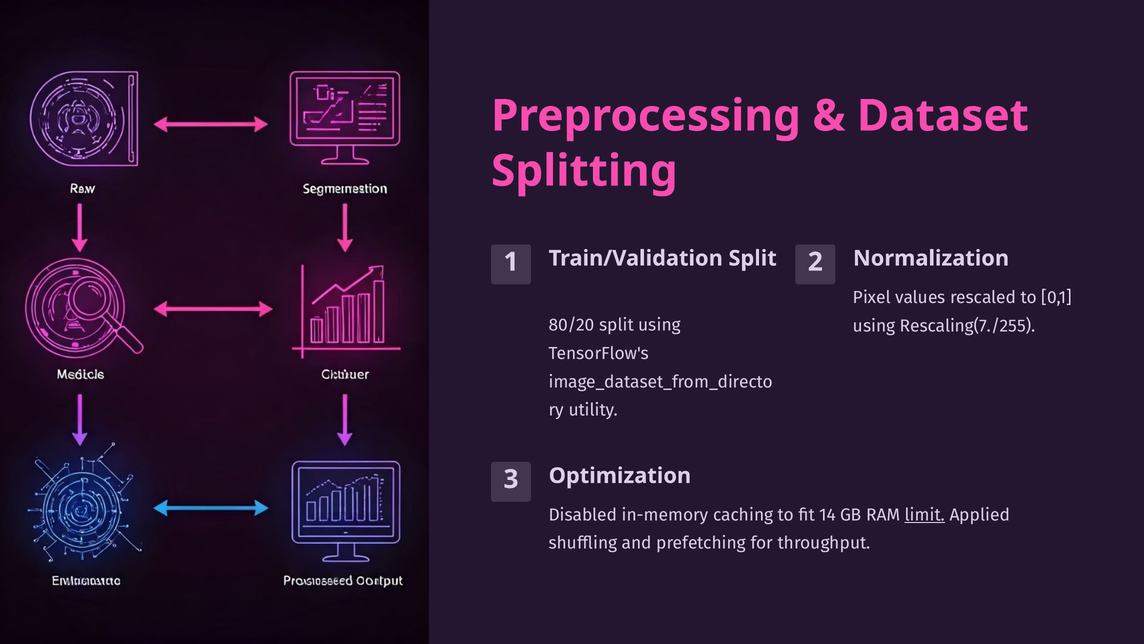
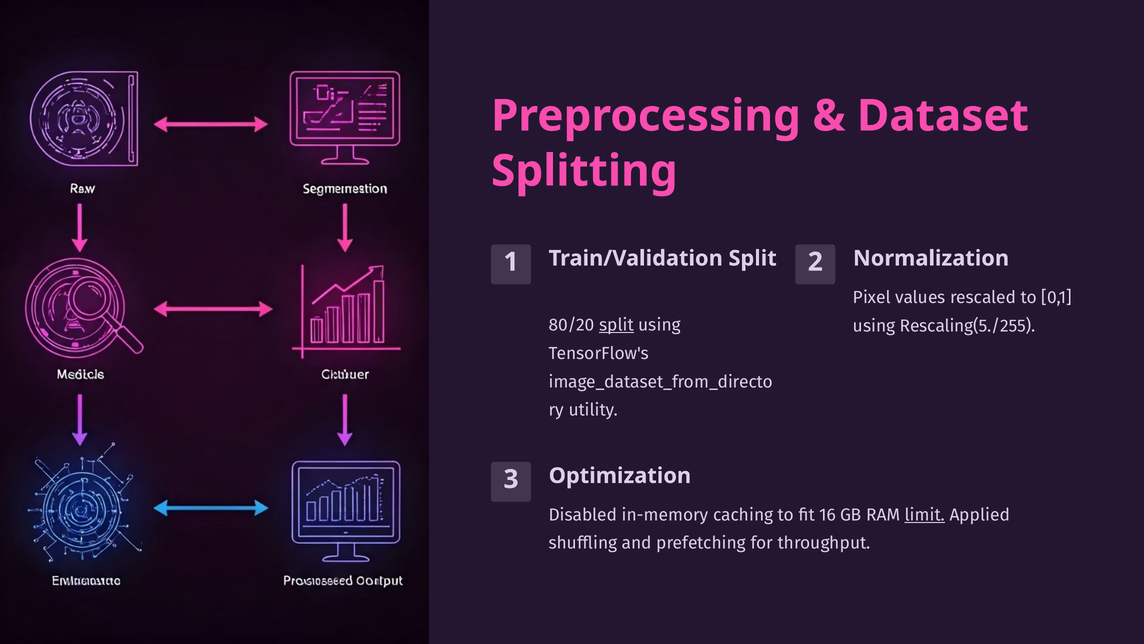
split at (616, 325) underline: none -> present
Rescaling(7./255: Rescaling(7./255 -> Rescaling(5./255
14: 14 -> 16
